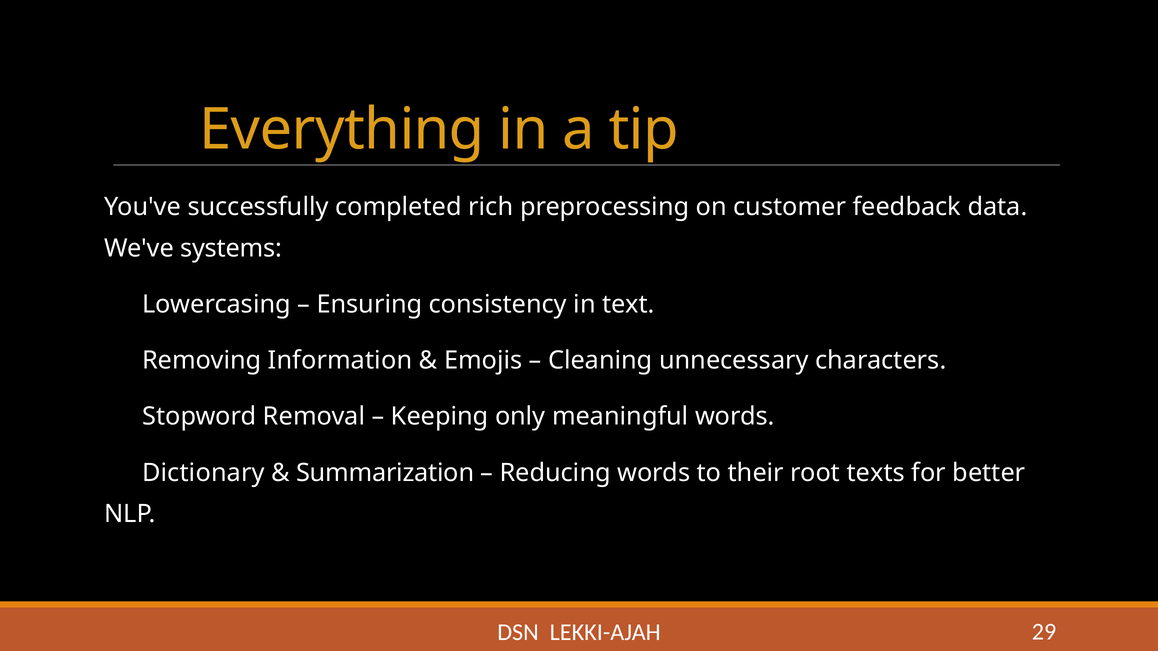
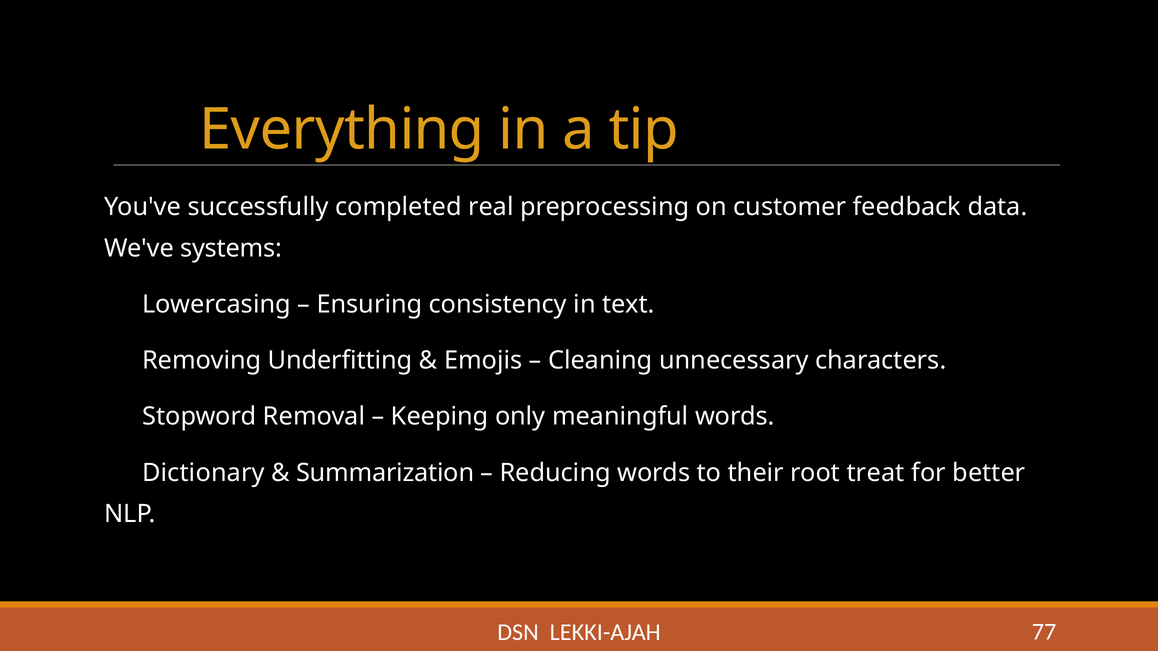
rich: rich -> real
Information: Information -> Underfitting
texts: texts -> treat
29: 29 -> 77
